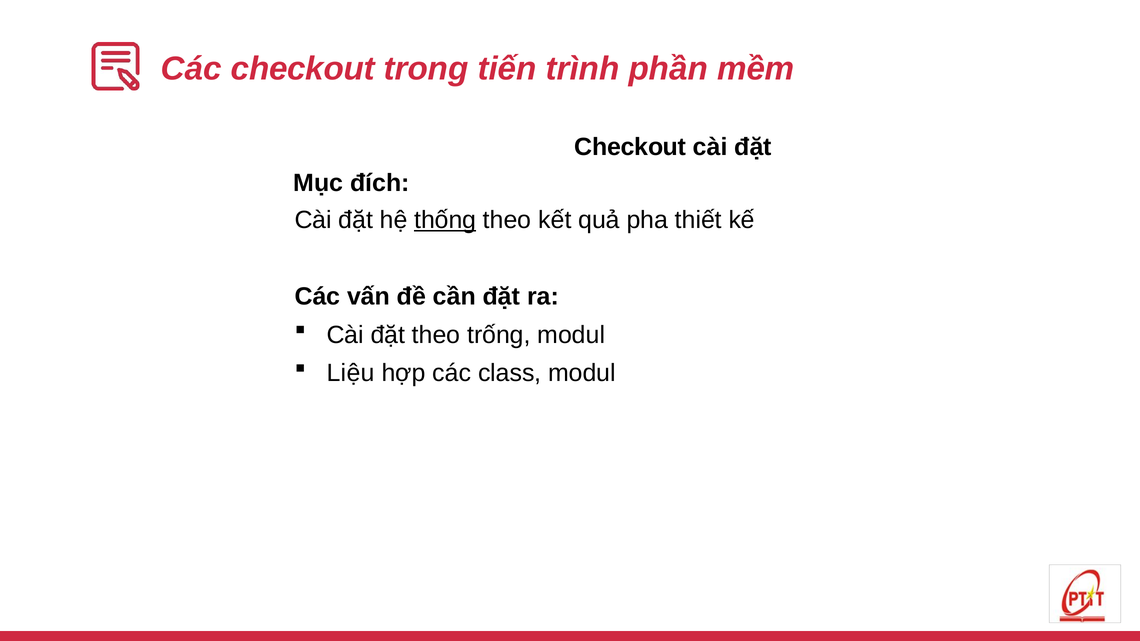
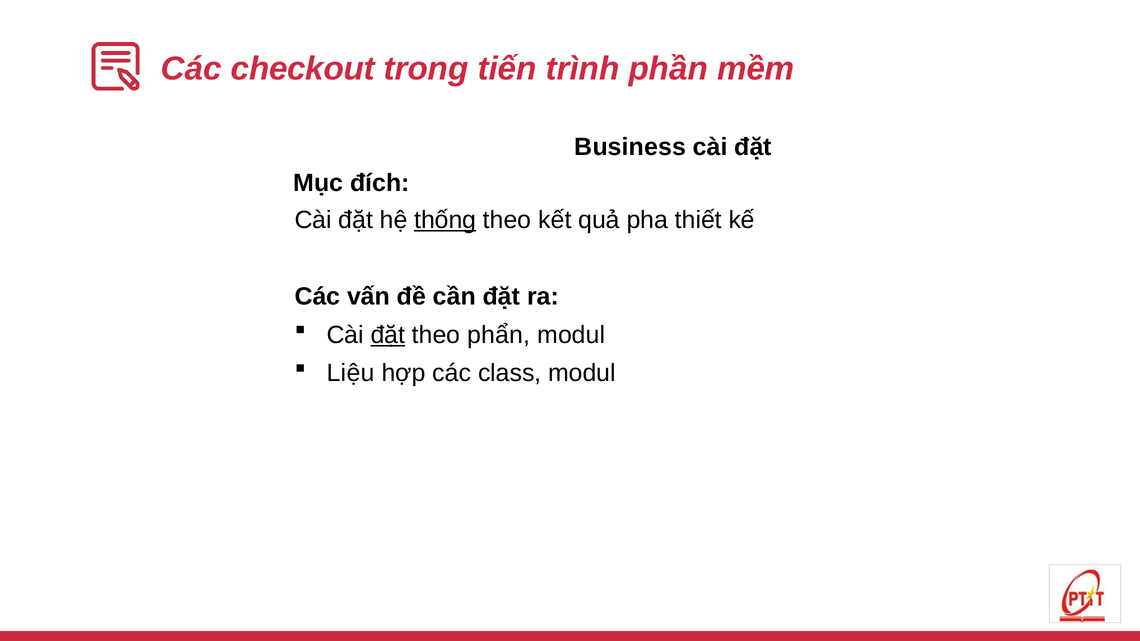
Checkout at (630, 147): Checkout -> Business
đặt at (388, 335) underline: none -> present
trống: trống -> phẩn
